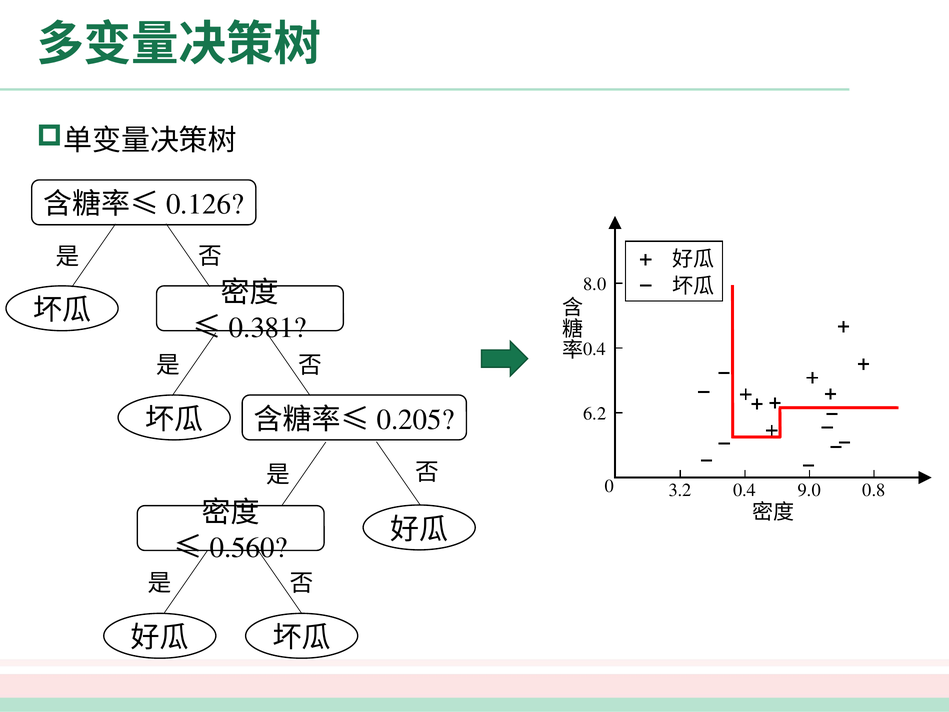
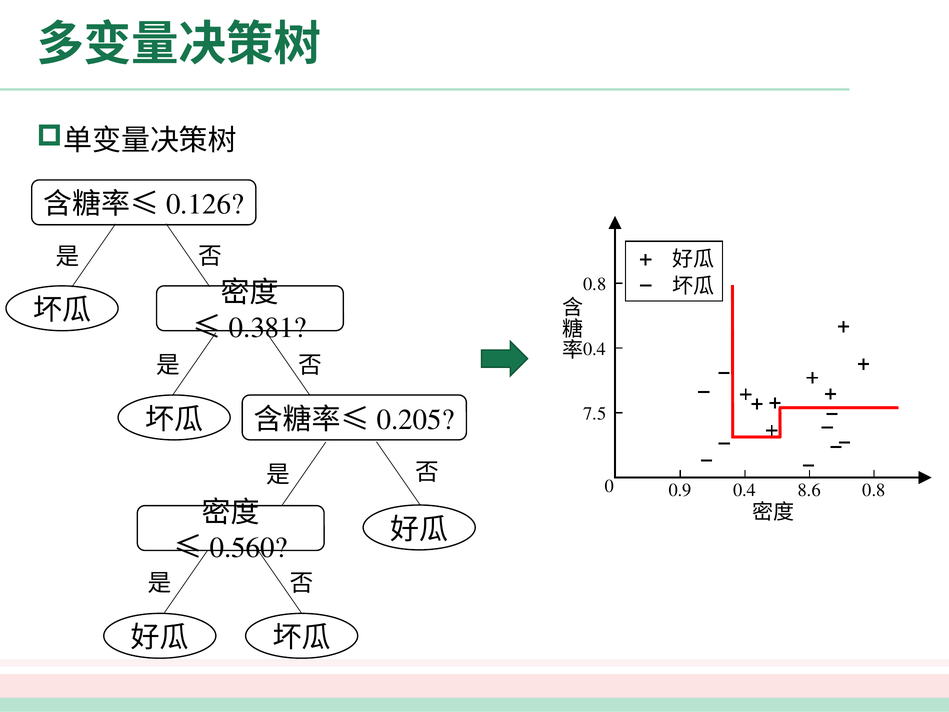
8.0 at (595, 284): 8.0 -> 0.8
6.2: 6.2 -> 7.5
3.2: 3.2 -> 0.9
9.0: 9.0 -> 8.6
